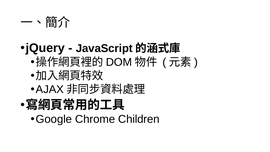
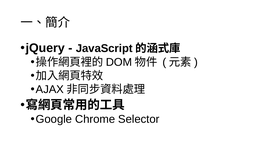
Children: Children -> Selector
